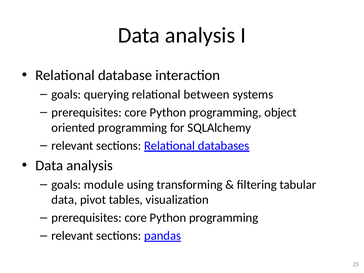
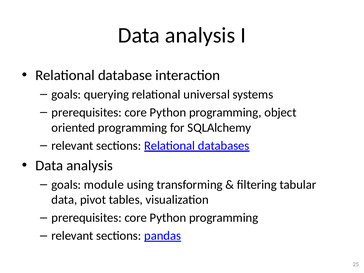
between: between -> universal
